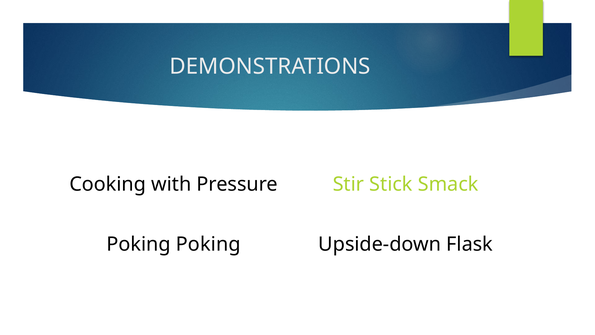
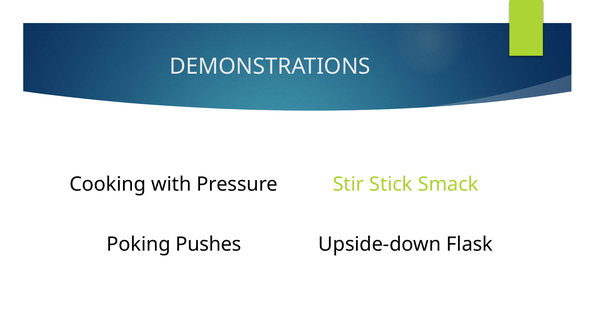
Poking Poking: Poking -> Pushes
